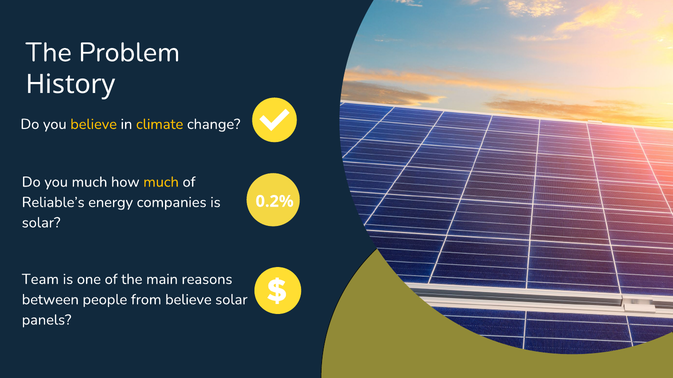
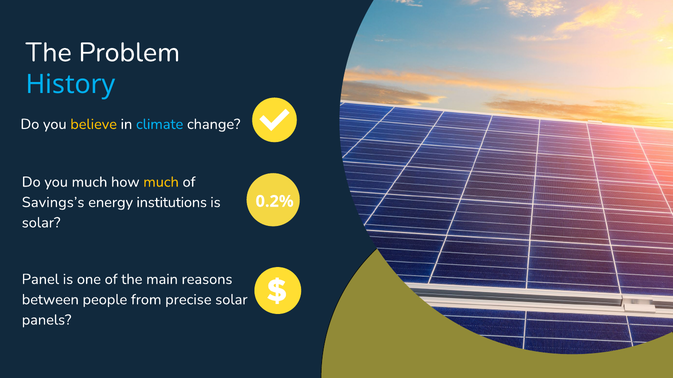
History colour: white -> light blue
climate colour: yellow -> light blue
Reliable’s: Reliable’s -> Savings’s
companies: companies -> institutions
Team: Team -> Panel
from believe: believe -> precise
